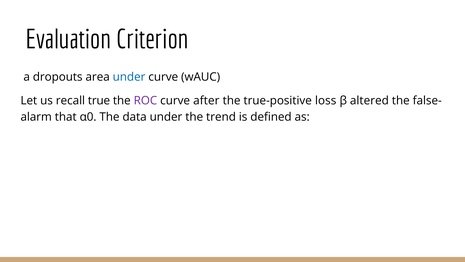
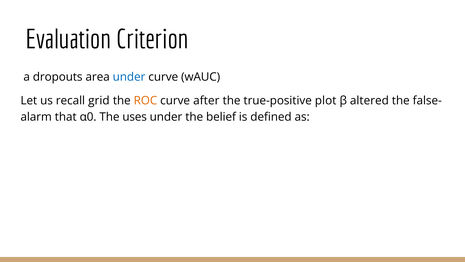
true: true -> grid
ROC colour: purple -> orange
loss: loss -> plot
data: data -> uses
trend: trend -> belief
